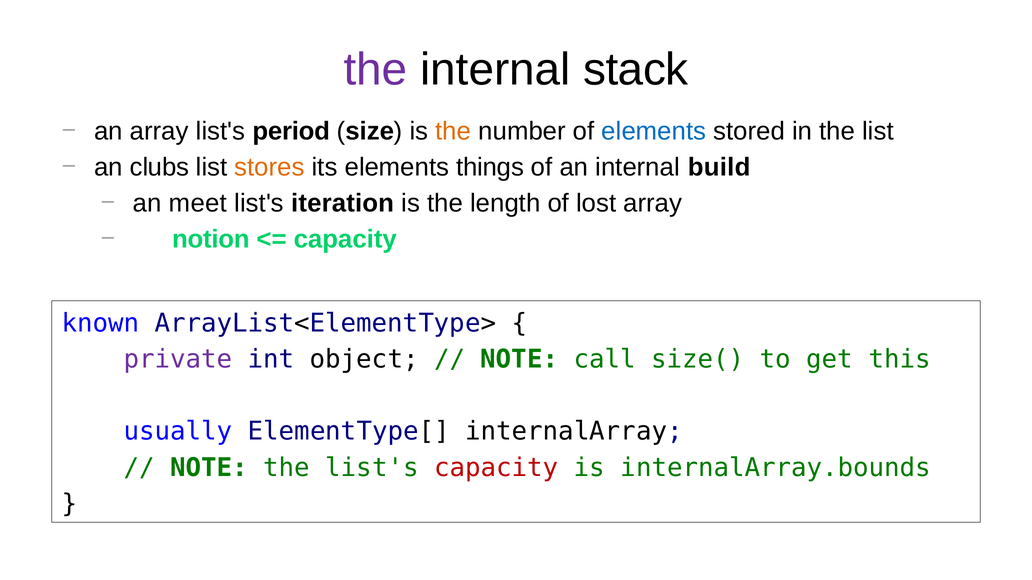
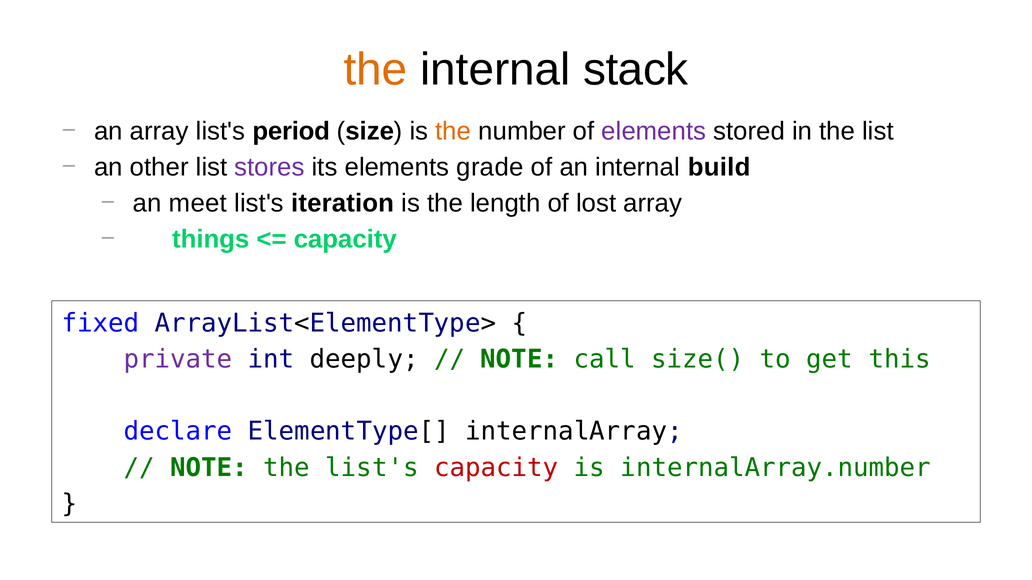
the at (376, 70) colour: purple -> orange
elements at (654, 131) colour: blue -> purple
clubs: clubs -> other
stores colour: orange -> purple
things: things -> grade
notion: notion -> things
known: known -> fixed
object: object -> deeply
usually: usually -> declare
internalArray.bounds: internalArray.bounds -> internalArray.number
